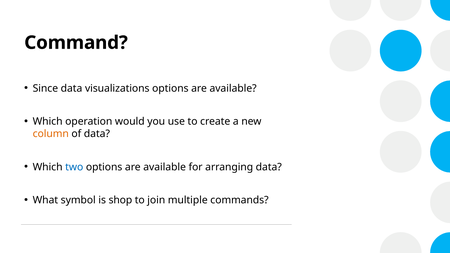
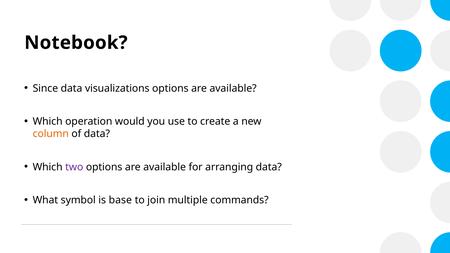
Command: Command -> Notebook
two colour: blue -> purple
shop: shop -> base
